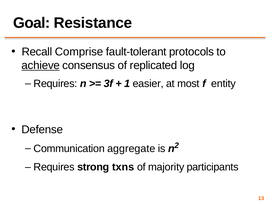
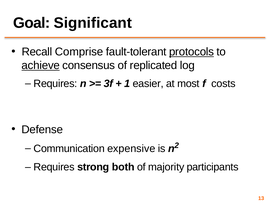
Resistance: Resistance -> Significant
protocols underline: none -> present
entity: entity -> costs
aggregate: aggregate -> expensive
txns: txns -> both
